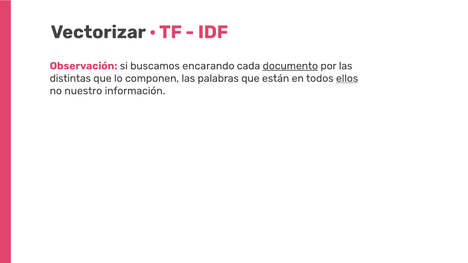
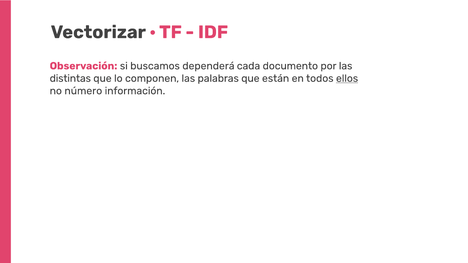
encarando: encarando -> dependerá
documento underline: present -> none
nuestro: nuestro -> número
